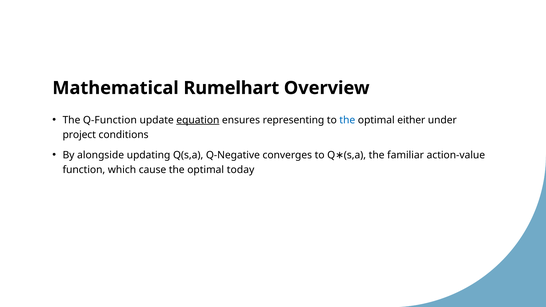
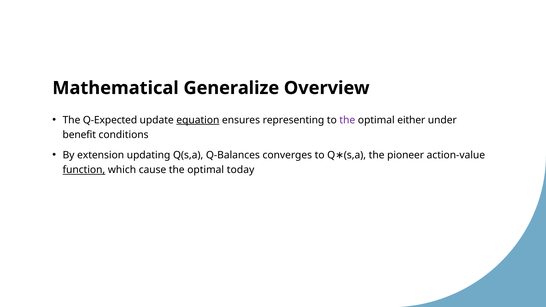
Rumelhart: Rumelhart -> Generalize
Q-Function: Q-Function -> Q-Expected
the at (347, 120) colour: blue -> purple
project: project -> benefit
alongside: alongside -> extension
Q-Negative: Q-Negative -> Q-Balances
familiar: familiar -> pioneer
function underline: none -> present
